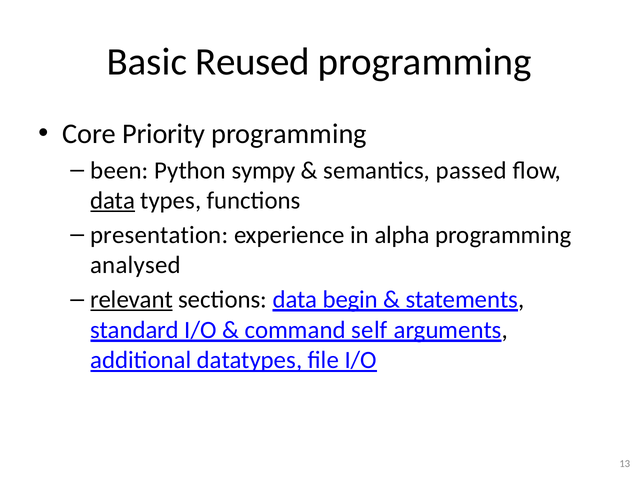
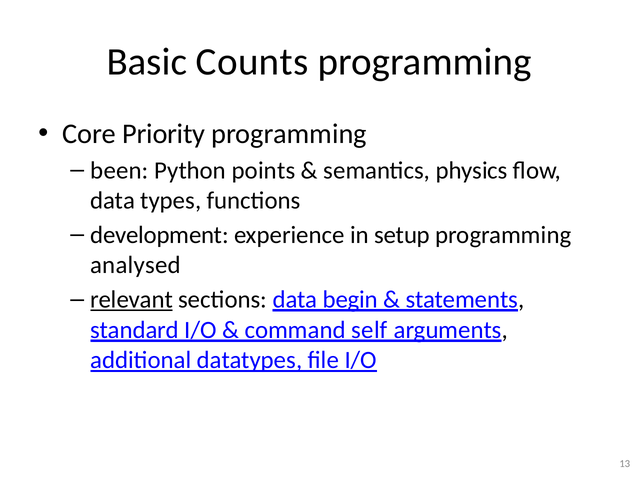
Reused: Reused -> Counts
sympy: sympy -> points
passed: passed -> physics
data at (113, 200) underline: present -> none
presentation: presentation -> development
alpha: alpha -> setup
